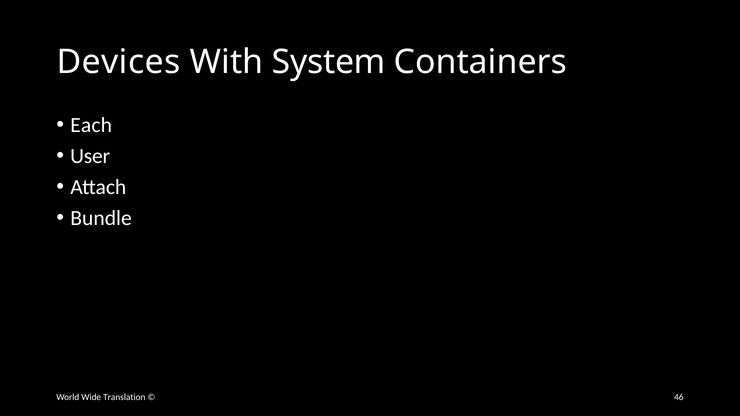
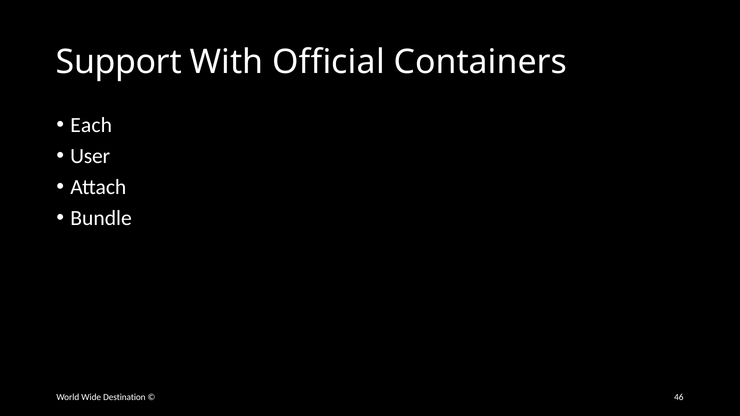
Devices: Devices -> Support
System: System -> Official
Translation: Translation -> Destination
